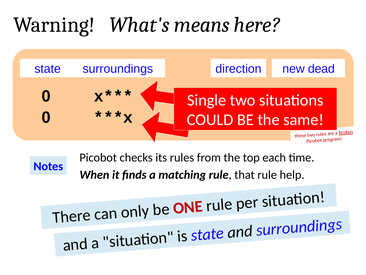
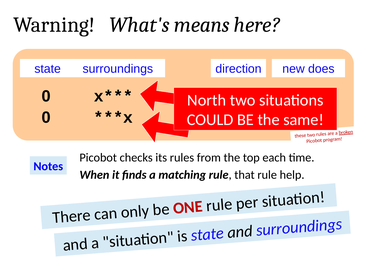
dead: dead -> does
Single: Single -> North
